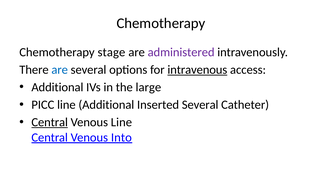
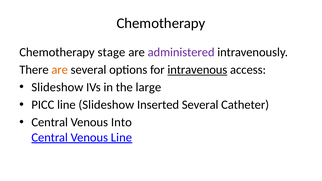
are at (60, 70) colour: blue -> orange
Additional at (57, 87): Additional -> Slideshow
line Additional: Additional -> Slideshow
Central at (50, 122) underline: present -> none
Venous Line: Line -> Into
Venous Into: Into -> Line
